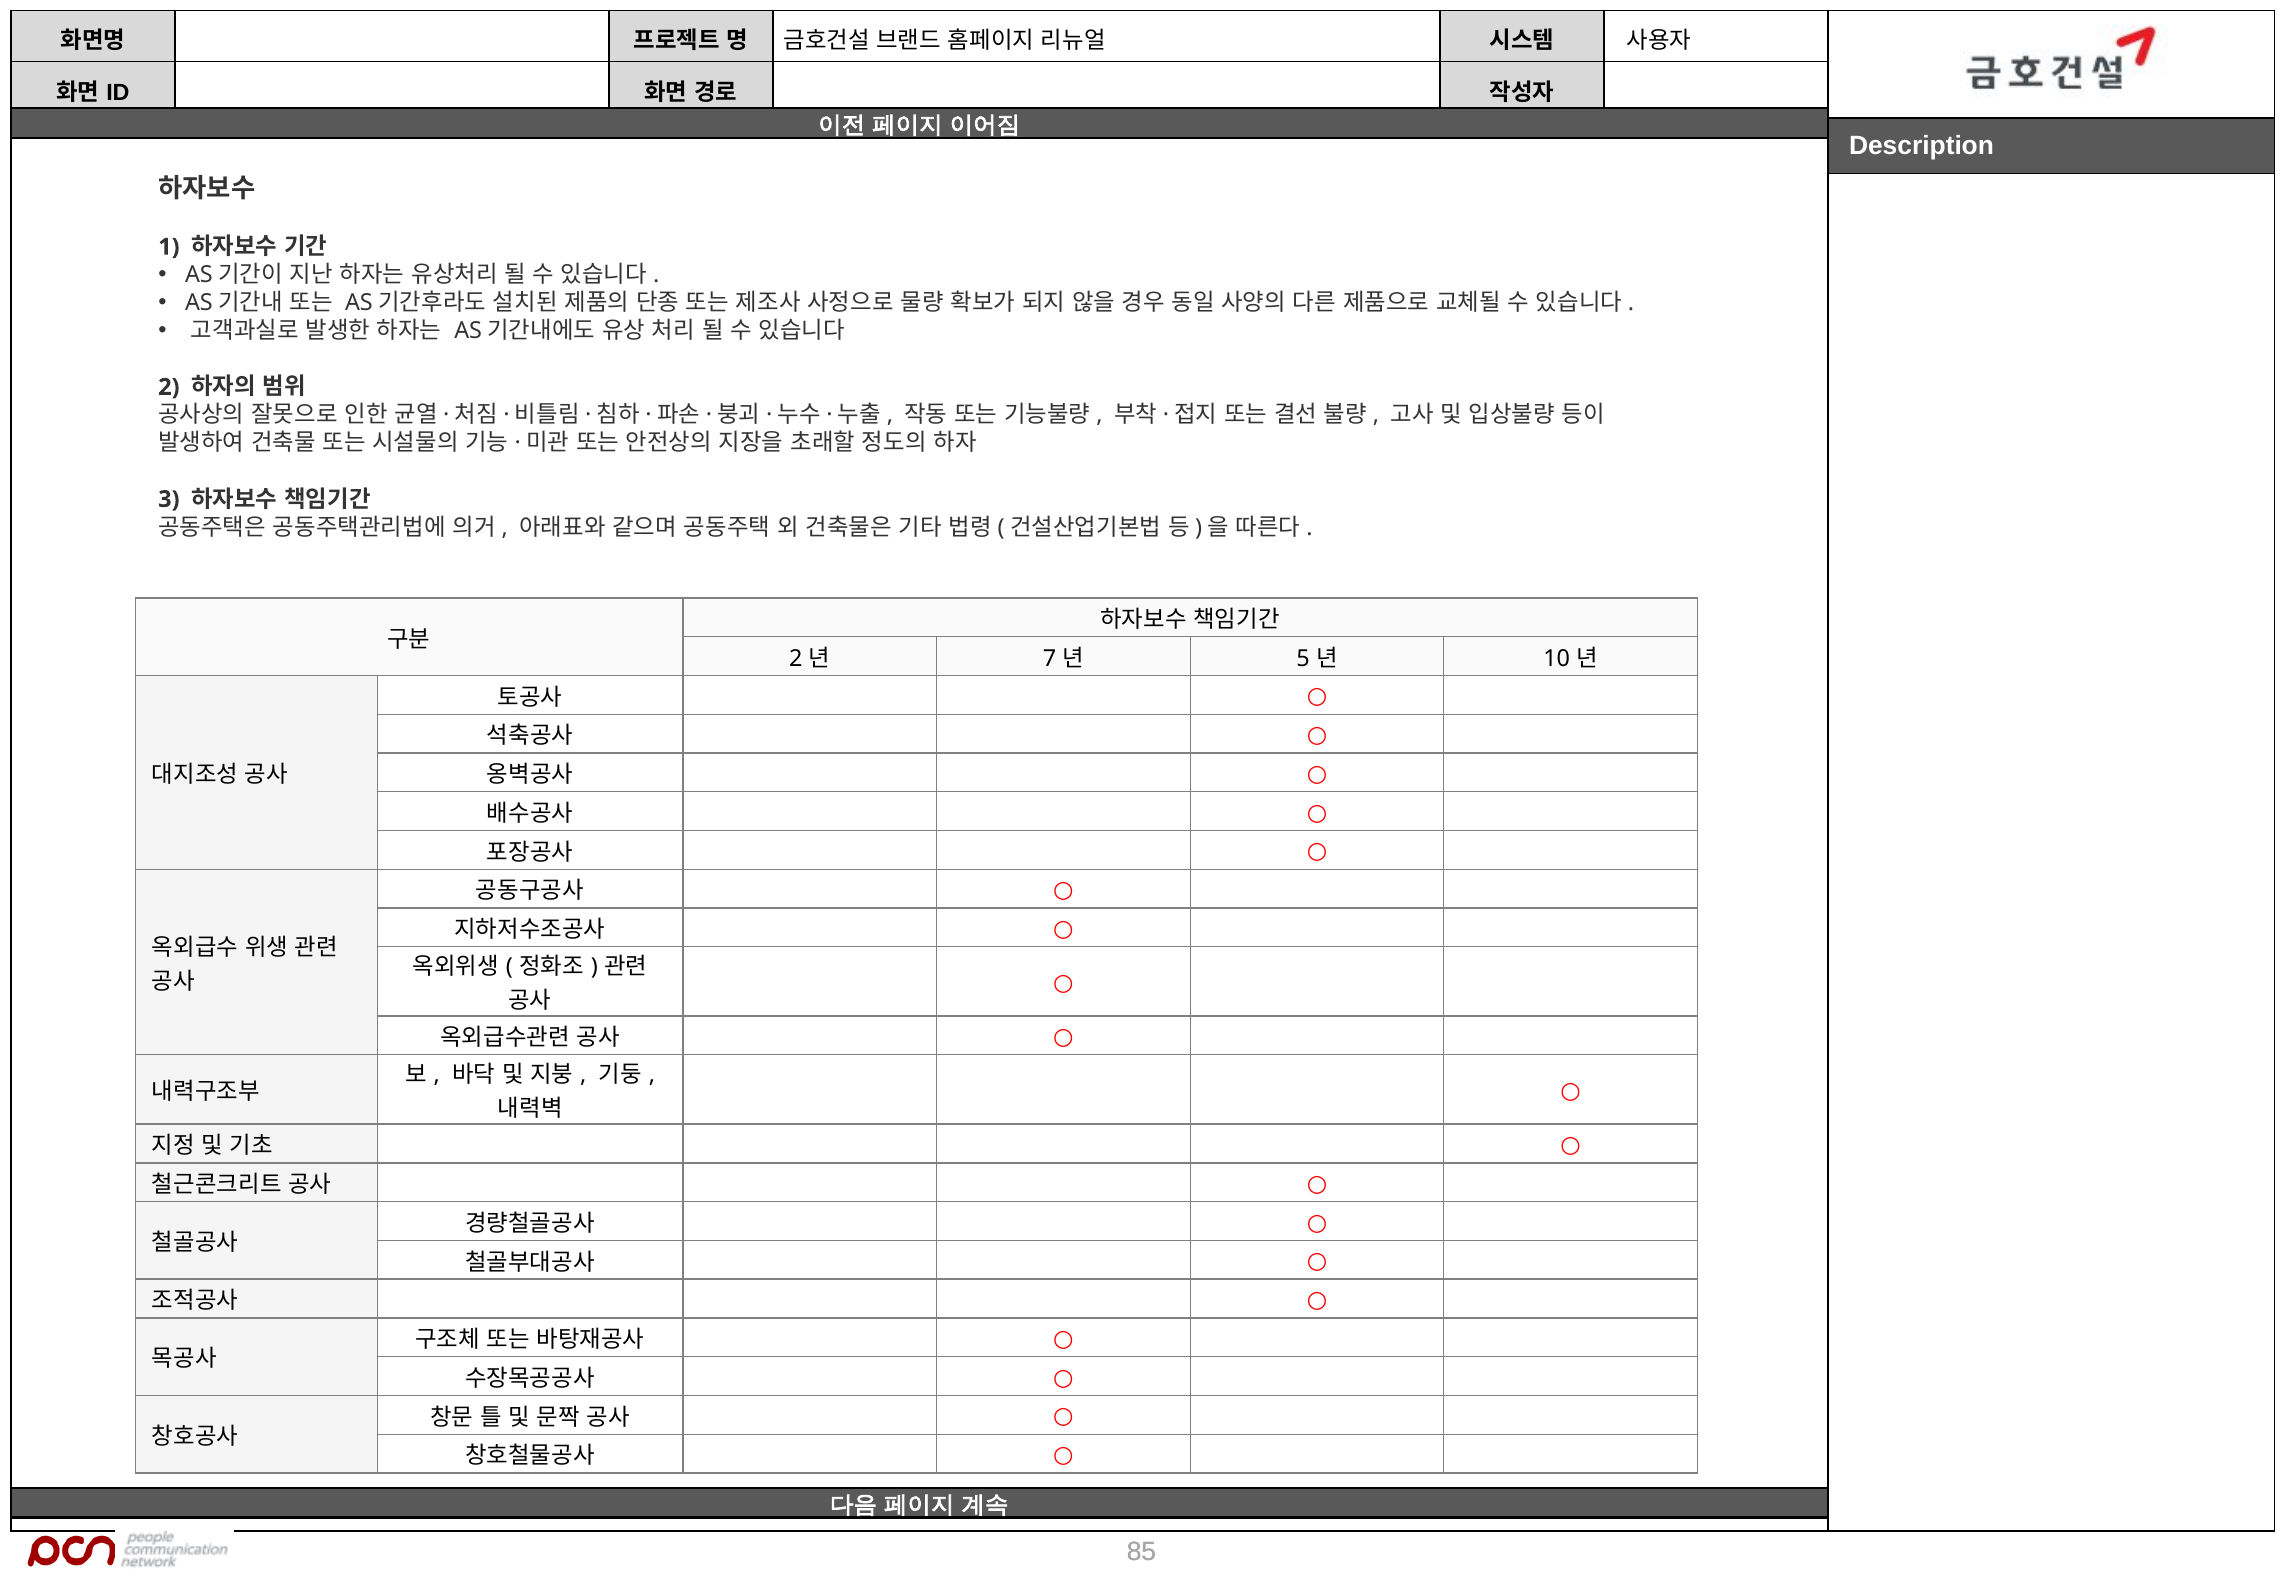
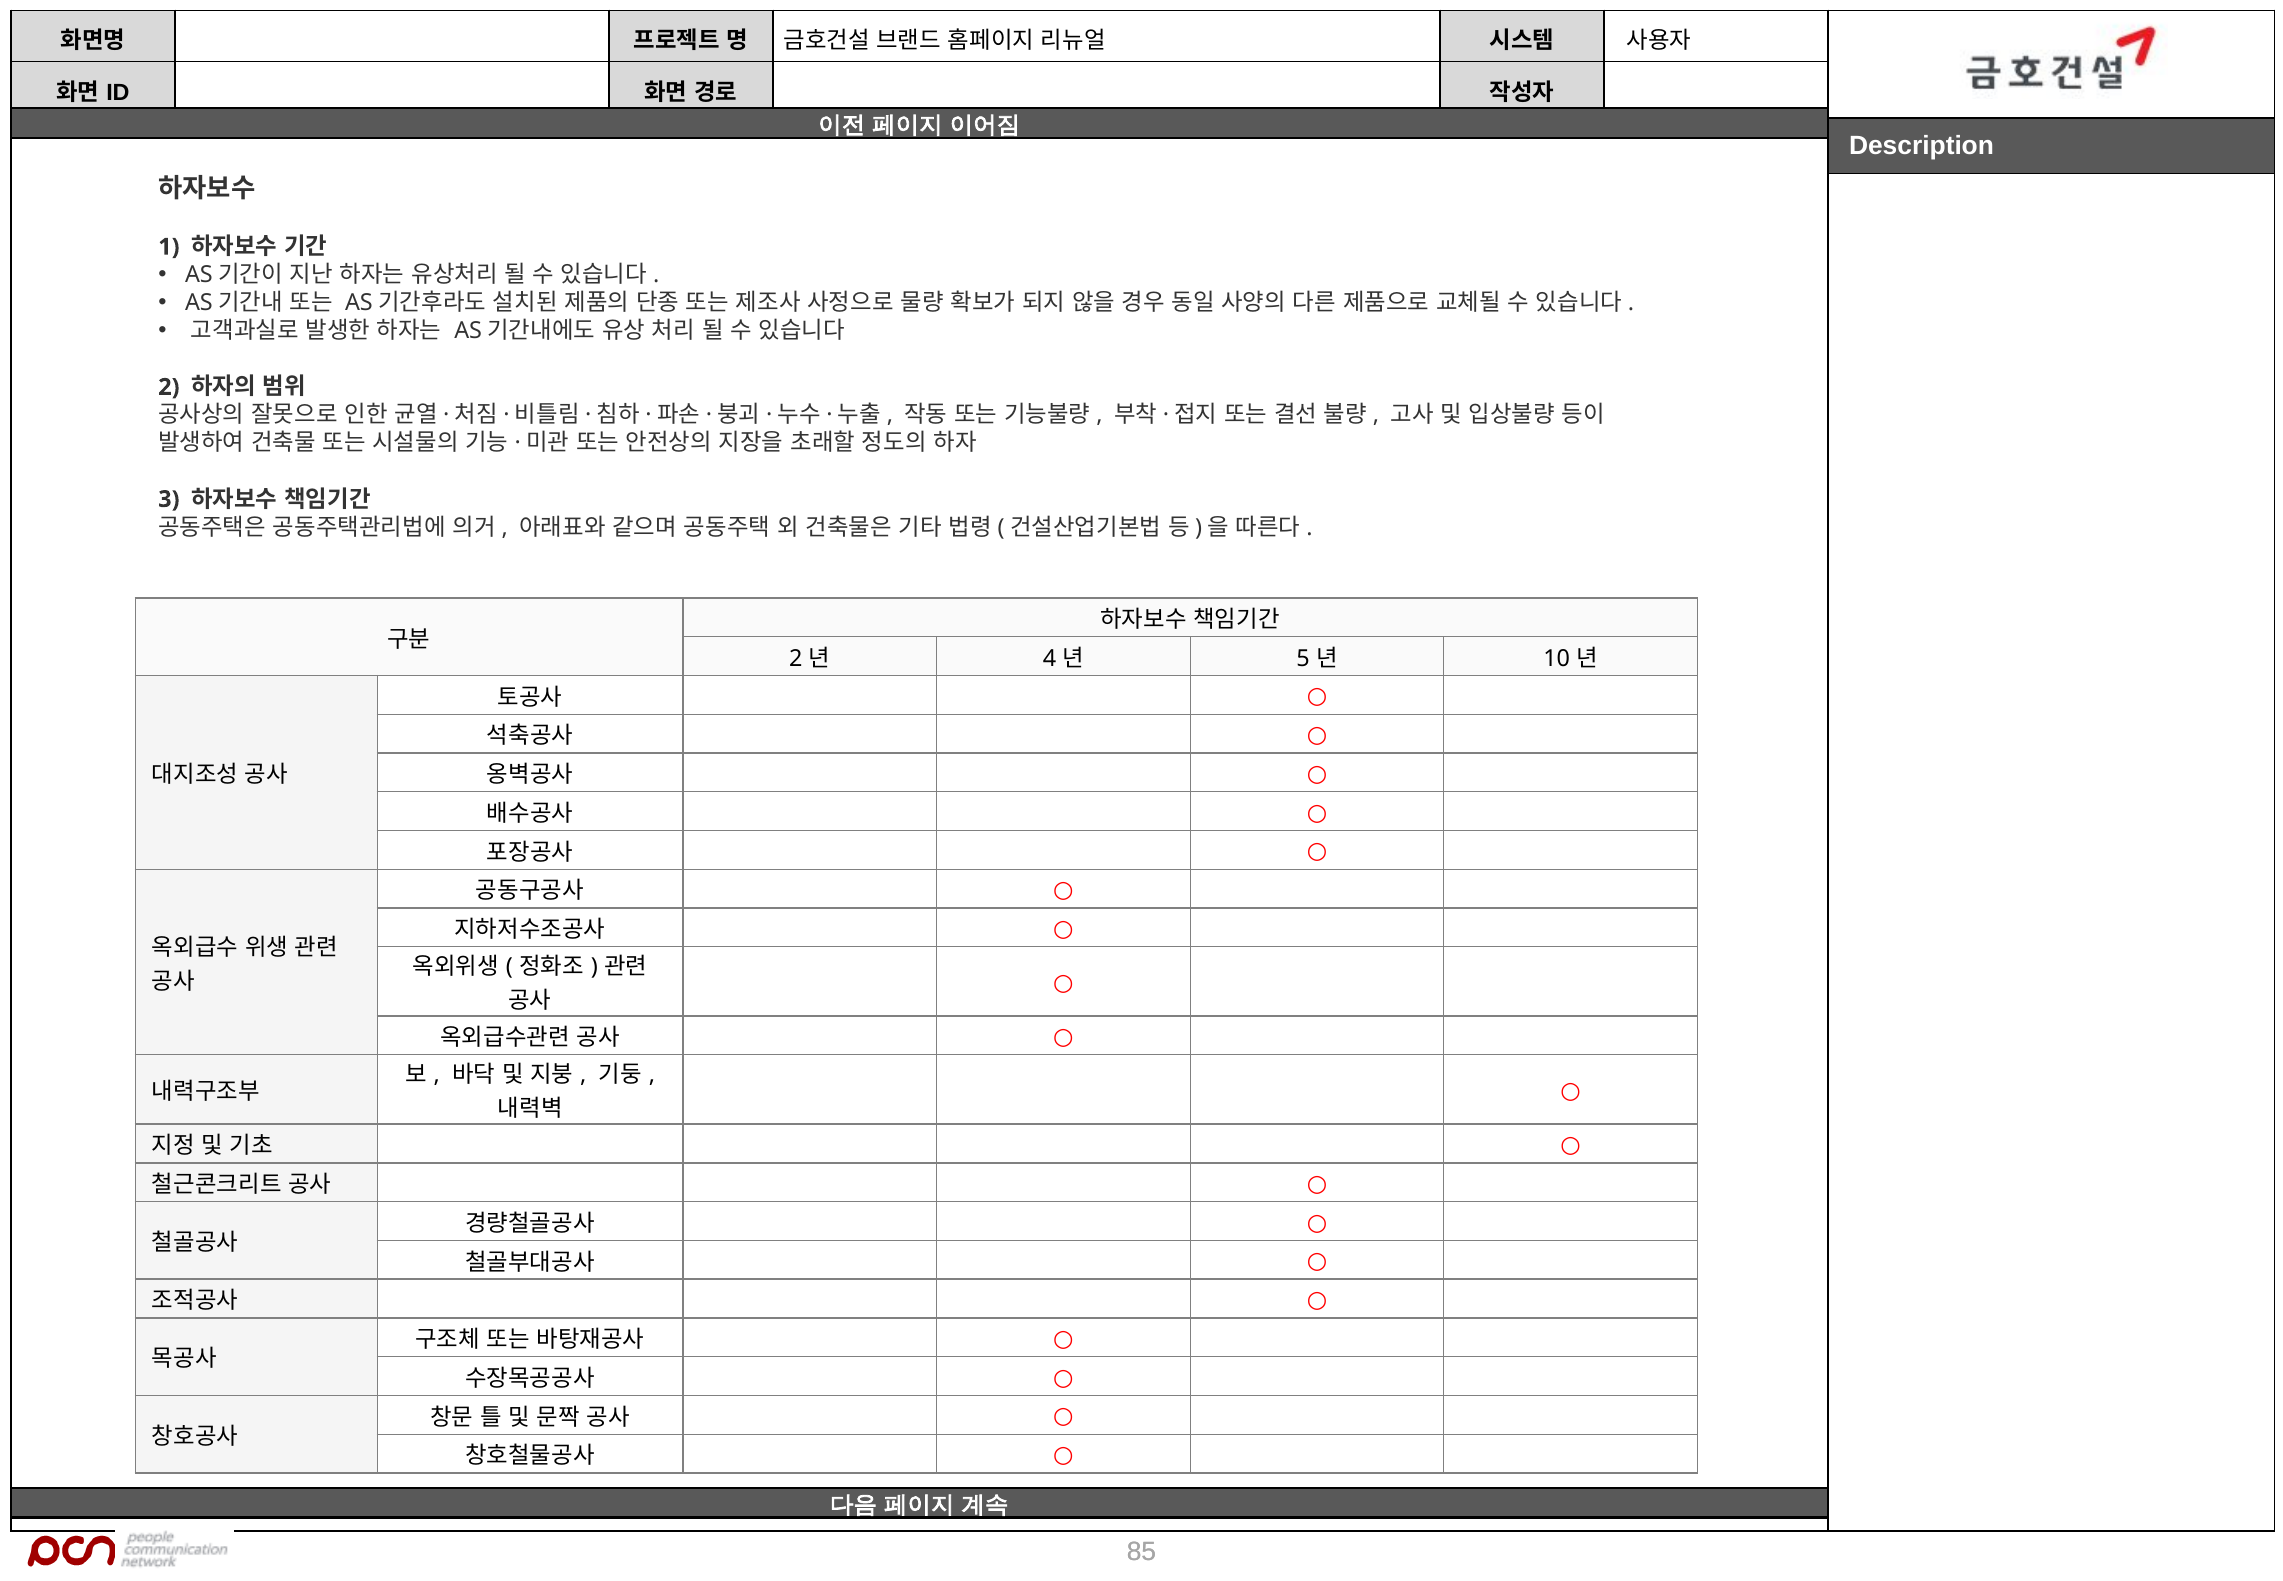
7: 7 -> 4
